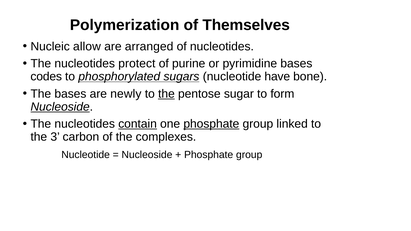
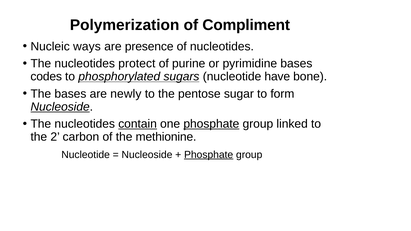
Themselves: Themselves -> Compliment
allow: allow -> ways
arranged: arranged -> presence
the at (166, 94) underline: present -> none
3: 3 -> 2
complexes: complexes -> methionine
Phosphate at (209, 155) underline: none -> present
